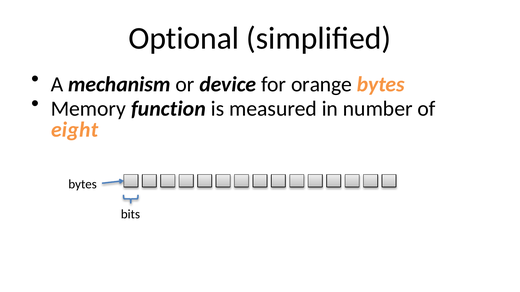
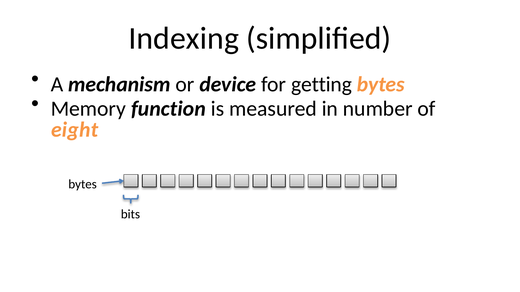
Optional: Optional -> Indexing
orange: orange -> getting
